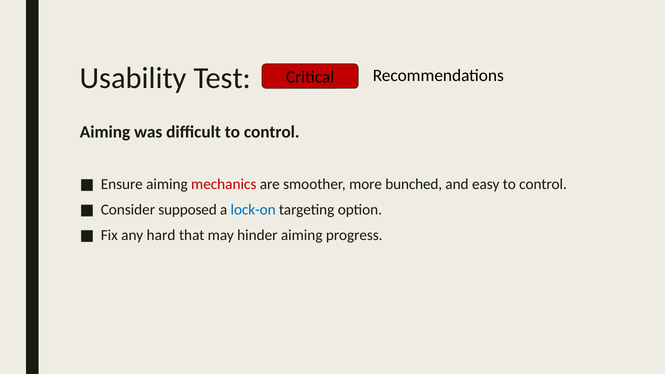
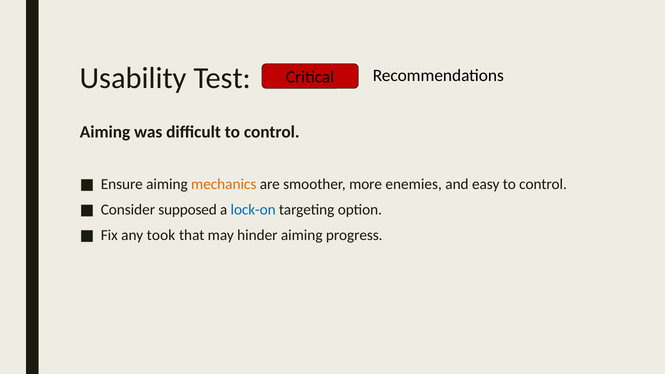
mechanics colour: red -> orange
bunched: bunched -> enemies
hard: hard -> took
